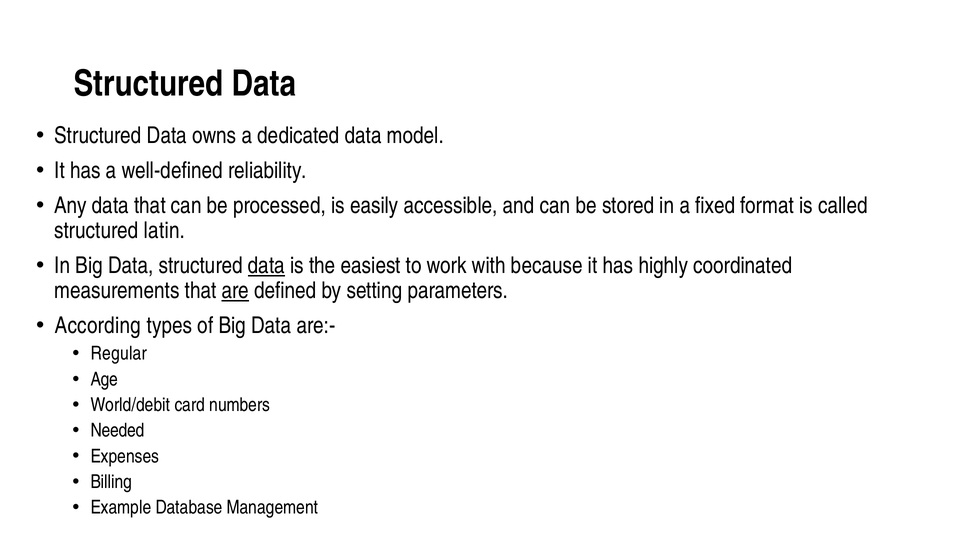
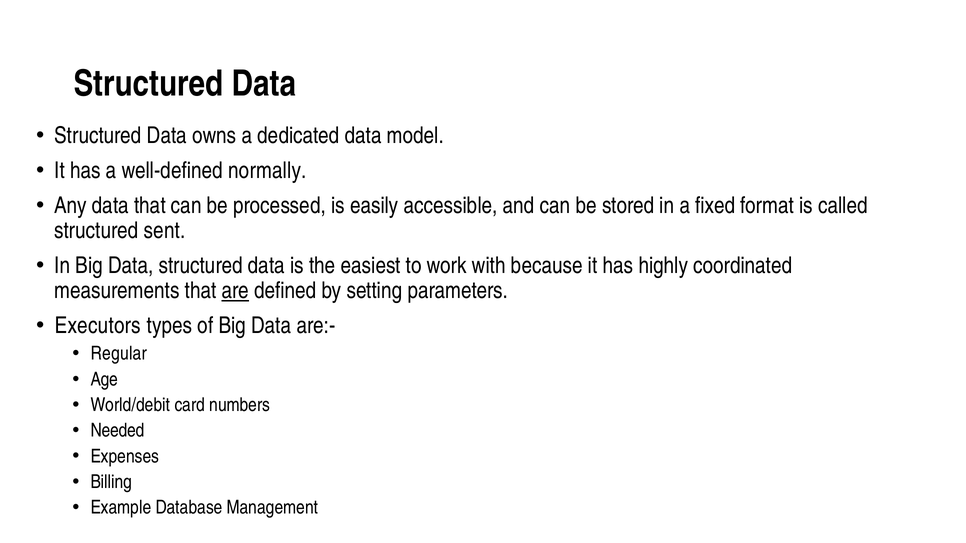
reliability: reliability -> normally
latin: latin -> sent
data at (266, 266) underline: present -> none
According: According -> Executors
